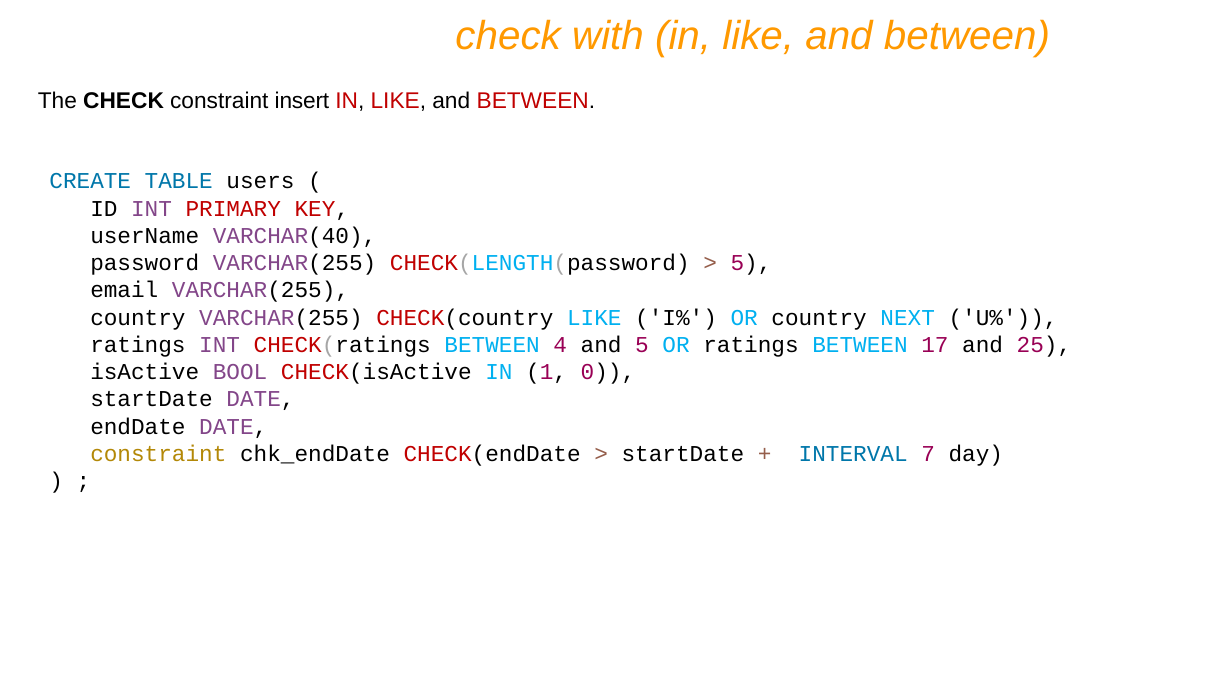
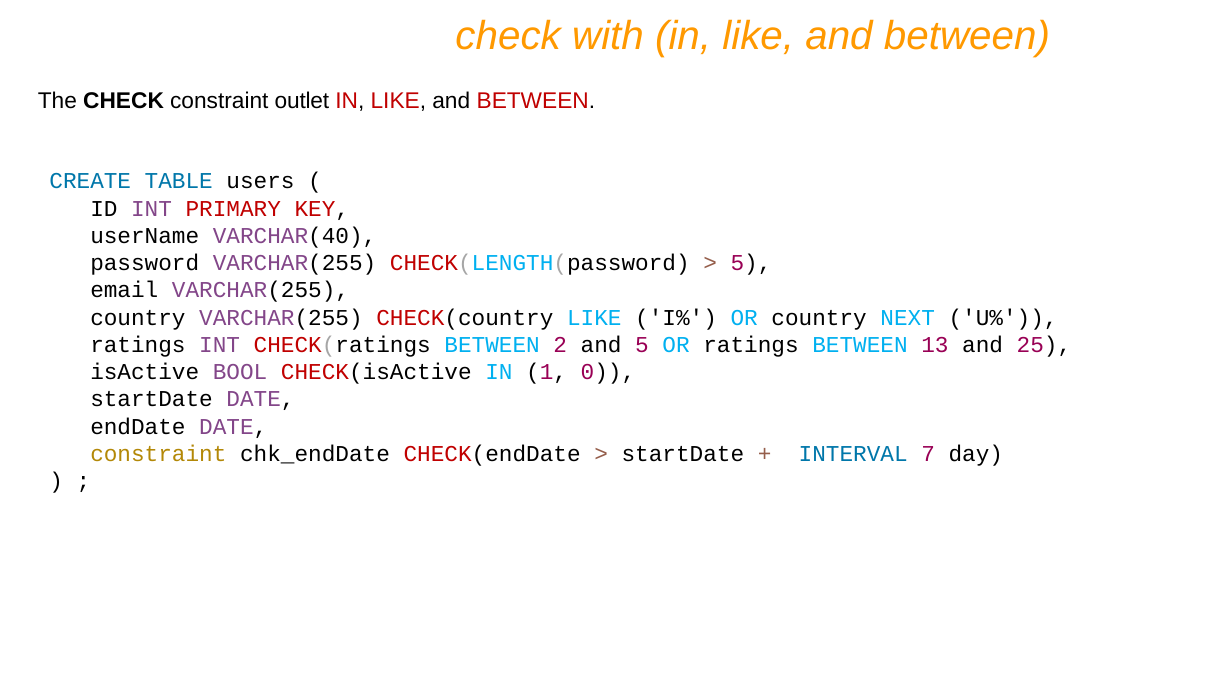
insert: insert -> outlet
4: 4 -> 2
17: 17 -> 13
